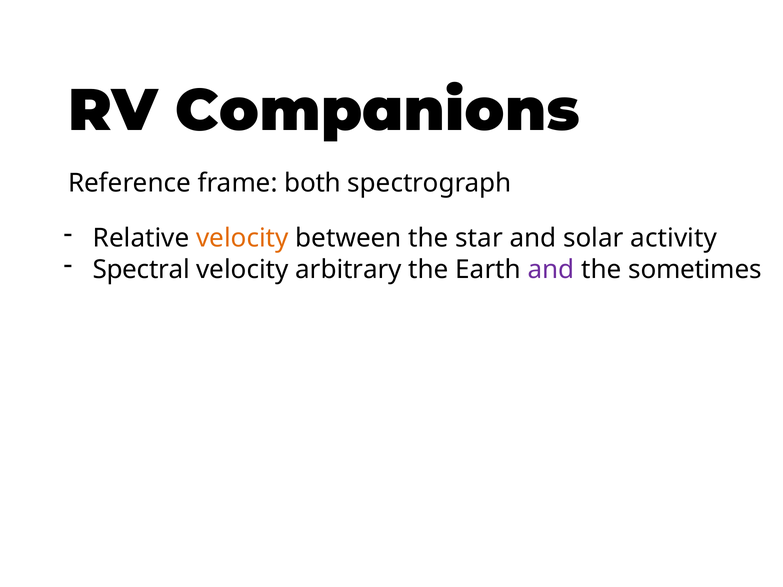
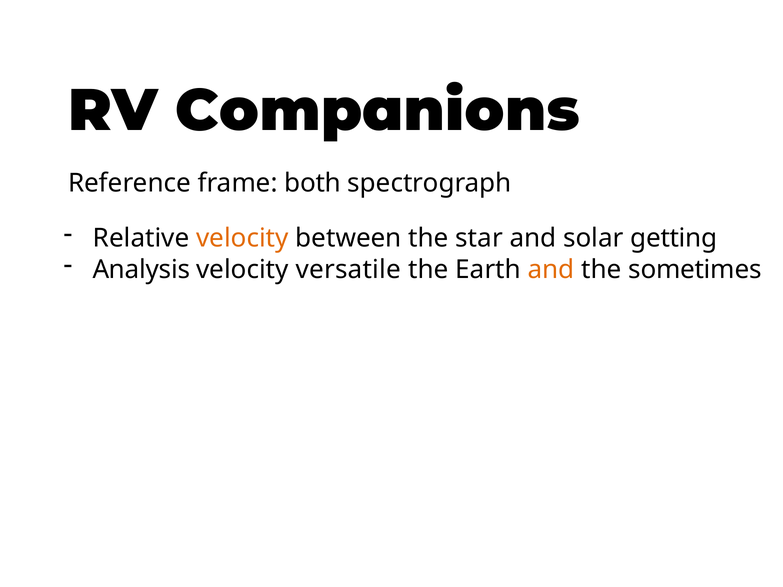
activity: activity -> getting
Spectral: Spectral -> Analysis
arbitrary: arbitrary -> versatile
and at (551, 270) colour: purple -> orange
